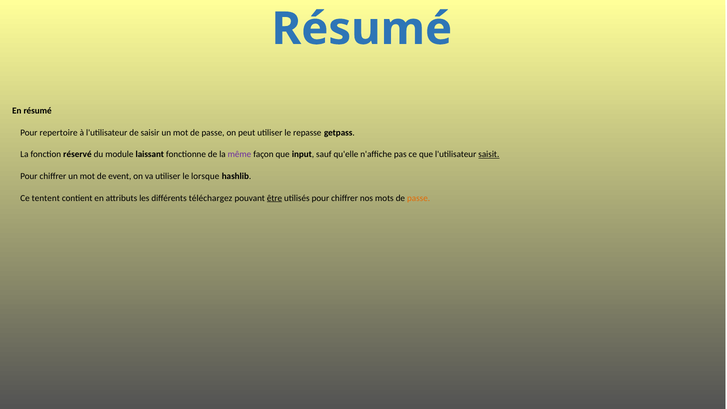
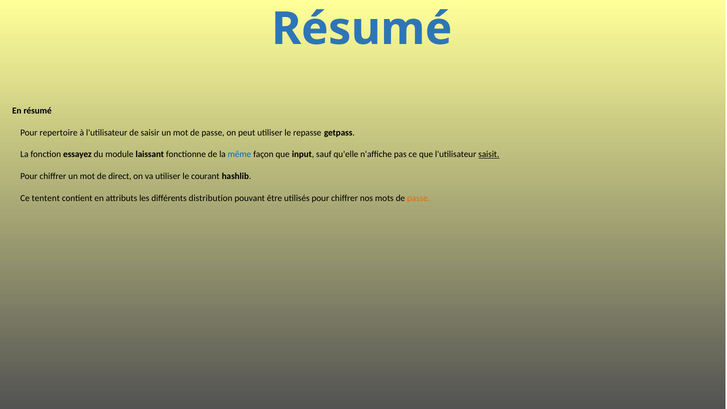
réservé: réservé -> essayez
même colour: purple -> blue
event: event -> direct
lorsque: lorsque -> courant
téléchargez: téléchargez -> distribution
être underline: present -> none
